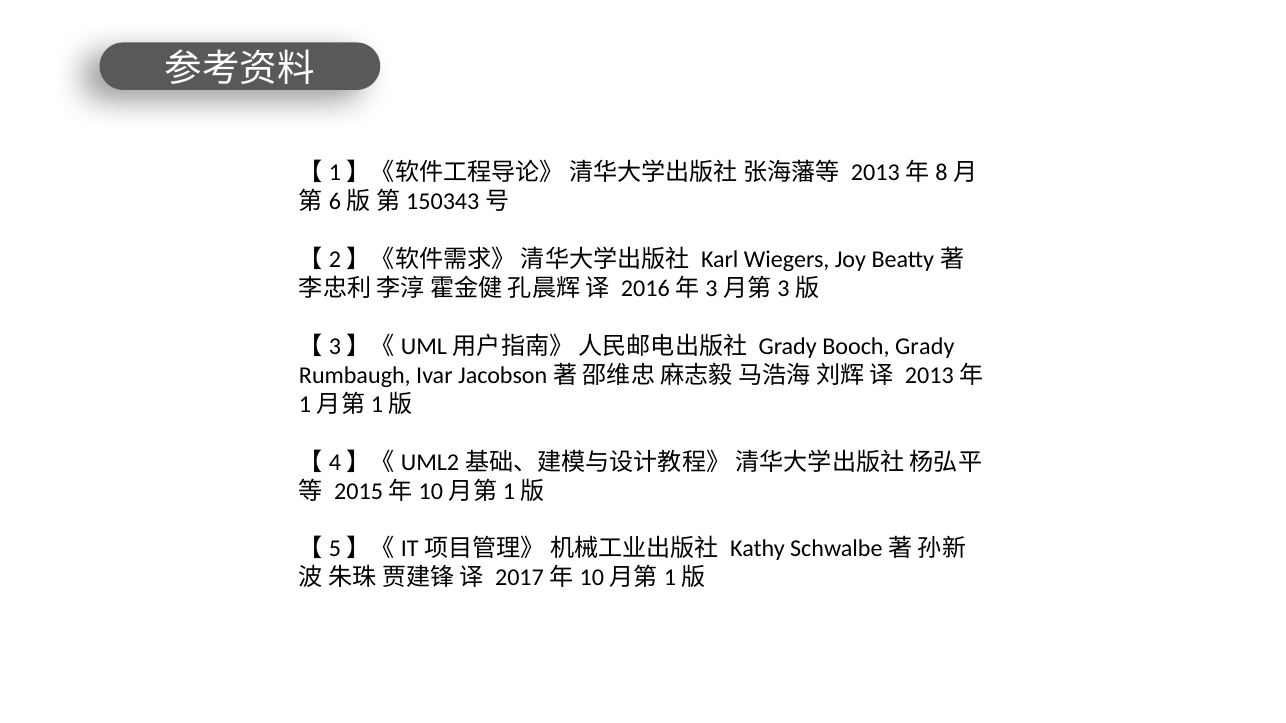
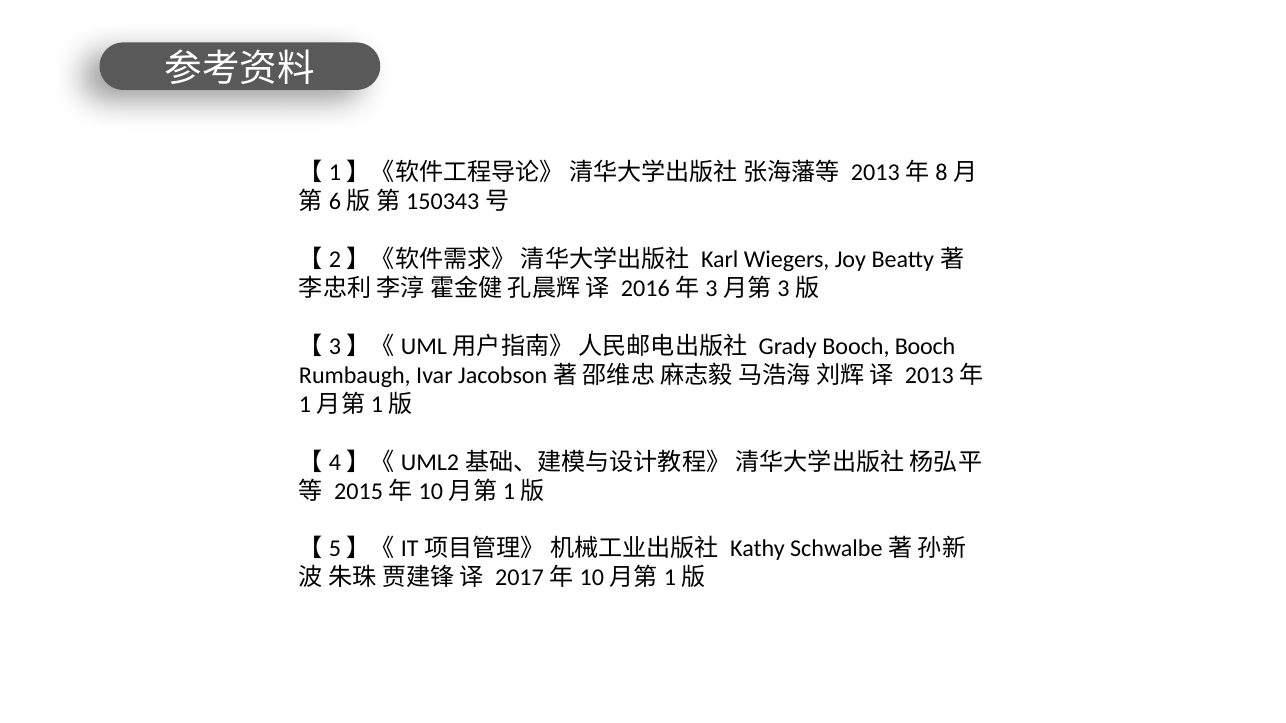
Booch Grady: Grady -> Booch
